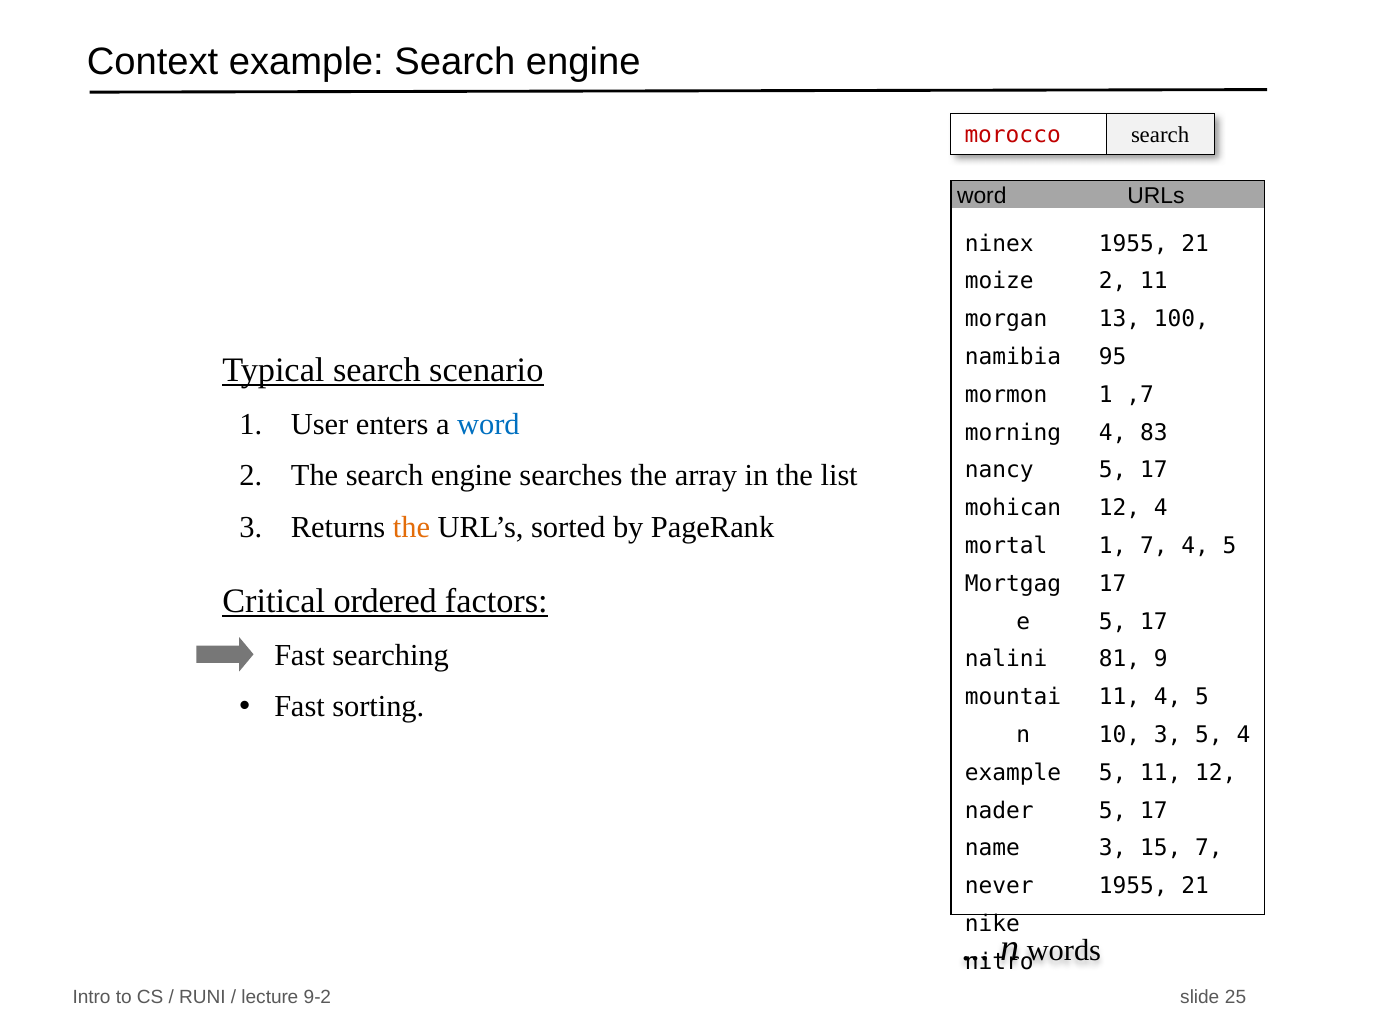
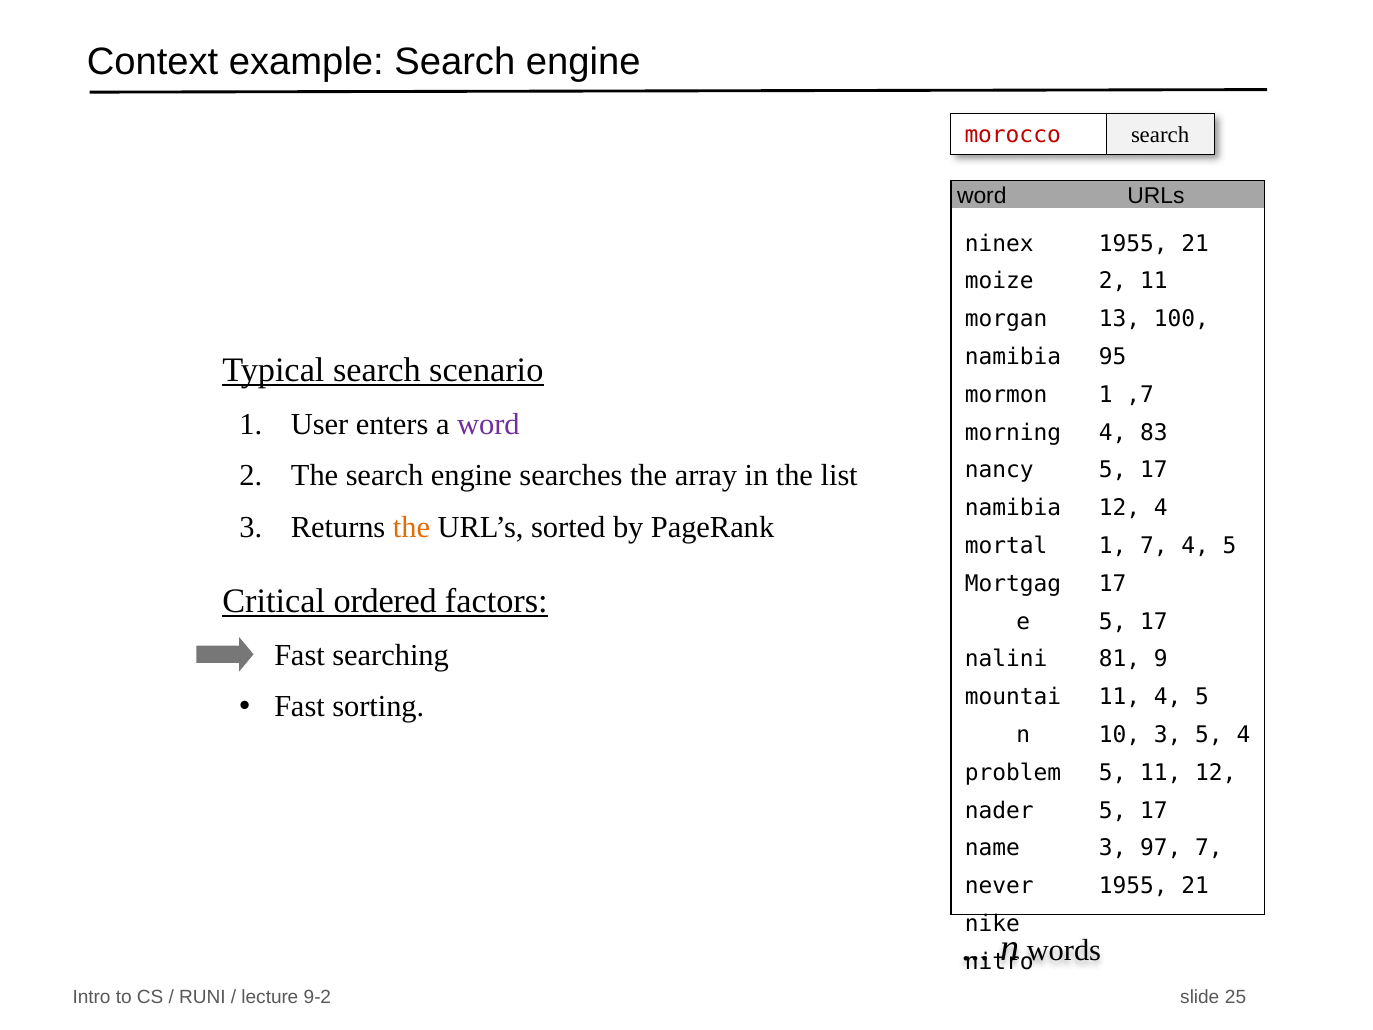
word at (488, 424) colour: blue -> purple
mohican at (1013, 508): mohican -> namibia
example at (1013, 773): example -> problem
15: 15 -> 97
